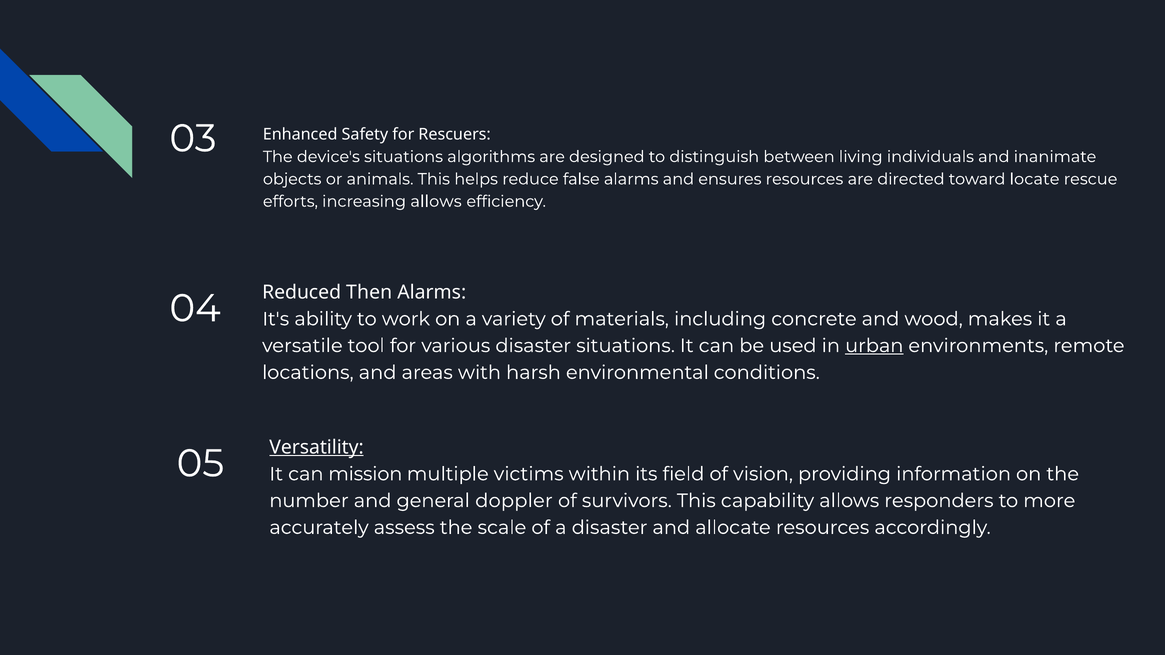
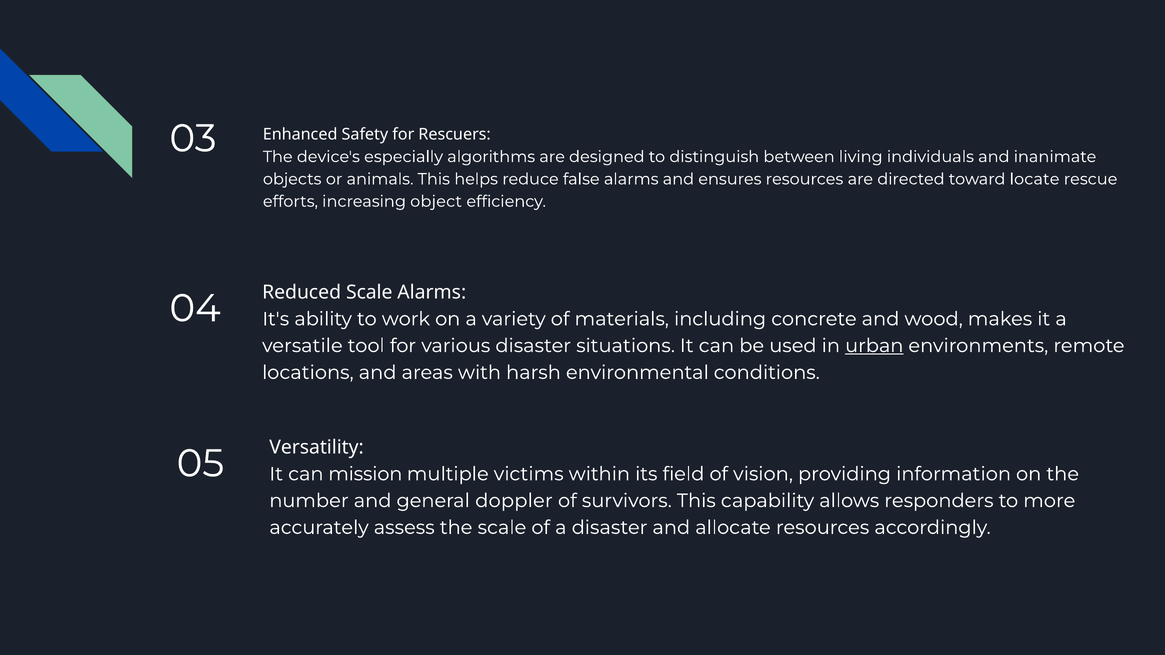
device's situations: situations -> especially
increasing allows: allows -> object
Reduced Then: Then -> Scale
Versatility underline: present -> none
